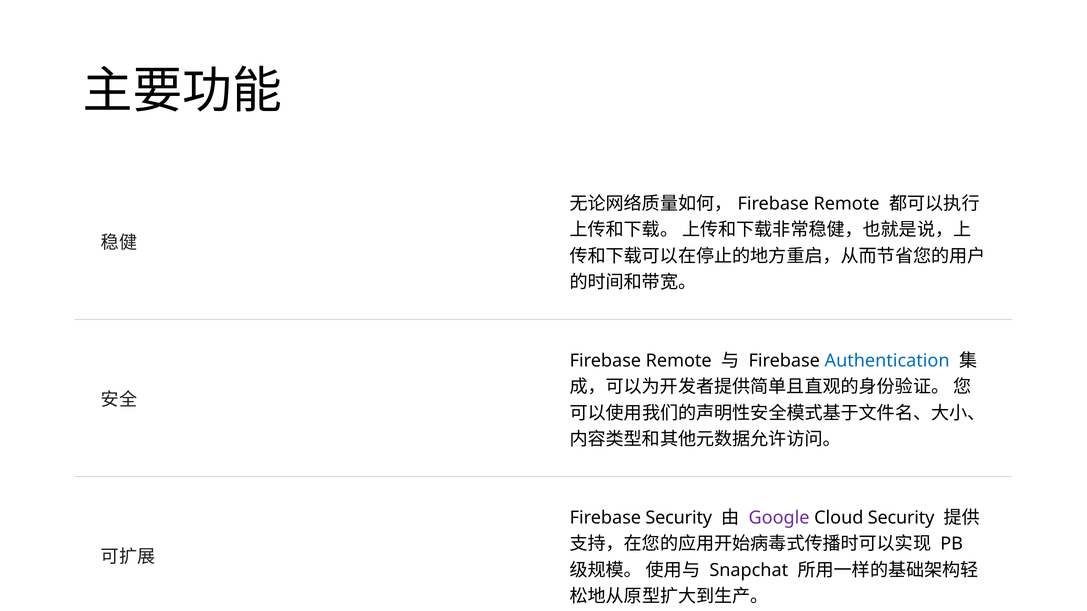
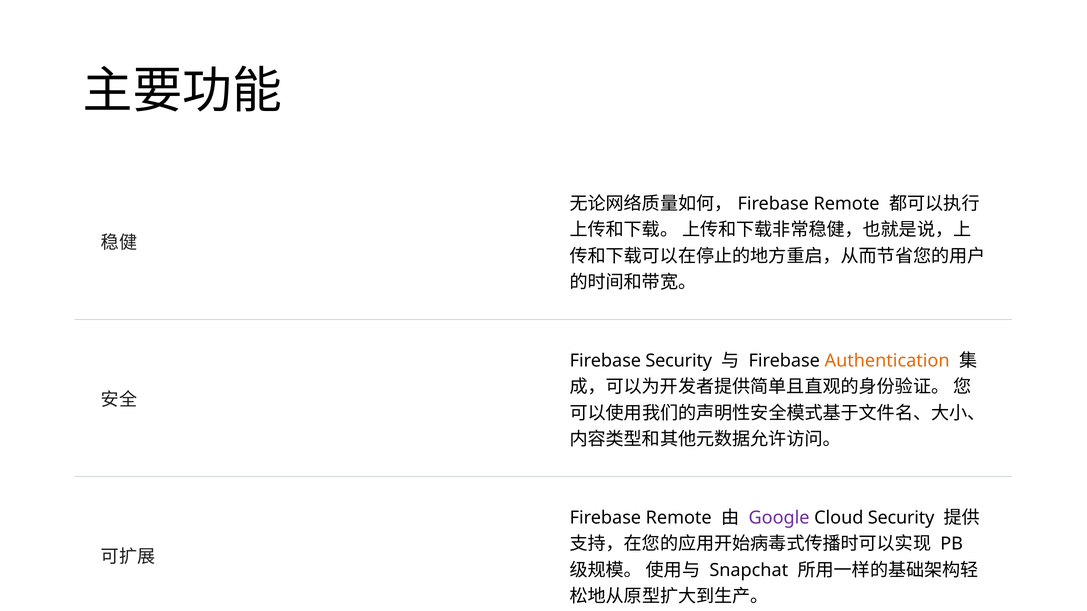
Remote at (679, 361): Remote -> Security
Authentication colour: blue -> orange
Security at (679, 518): Security -> Remote
